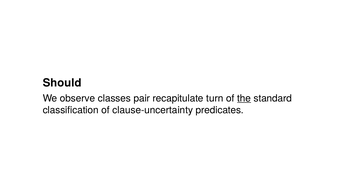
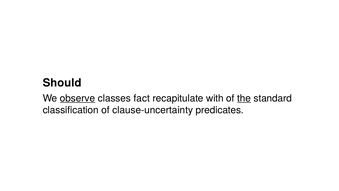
observe underline: none -> present
pair: pair -> fact
turn: turn -> with
